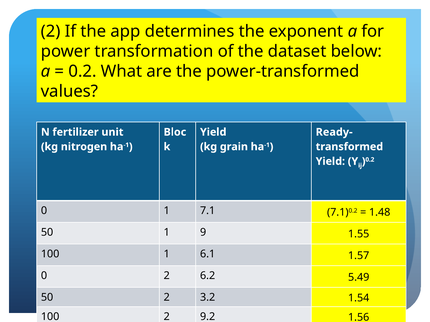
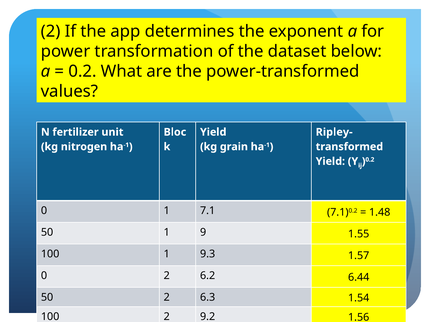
Ready-: Ready- -> Ripley-
6.1: 6.1 -> 9.3
5.49: 5.49 -> 6.44
3.2: 3.2 -> 6.3
